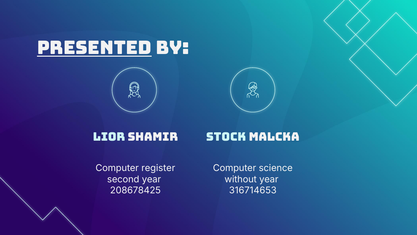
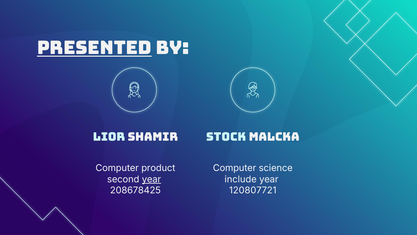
register: register -> product
year at (151, 179) underline: none -> present
without: without -> include
316714653: 316714653 -> 120807721
